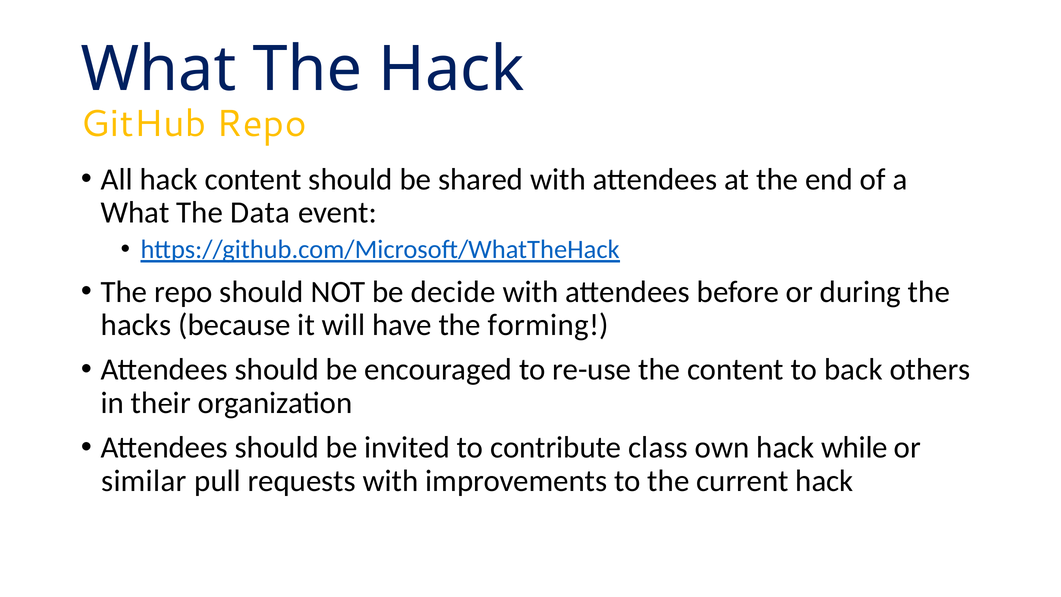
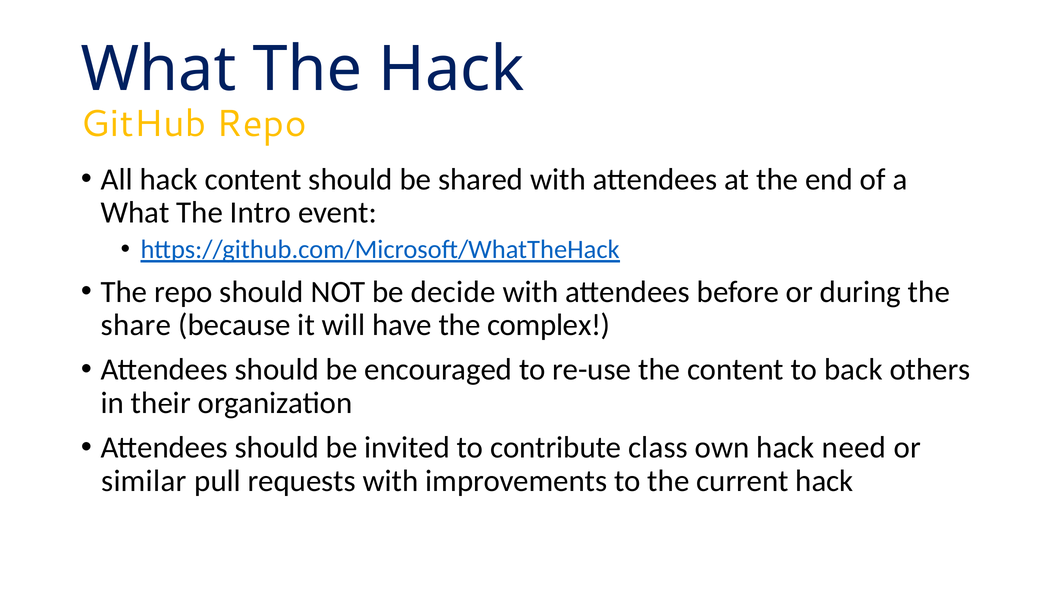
Data: Data -> Intro
hacks: hacks -> share
forming: forming -> complex
while: while -> need
